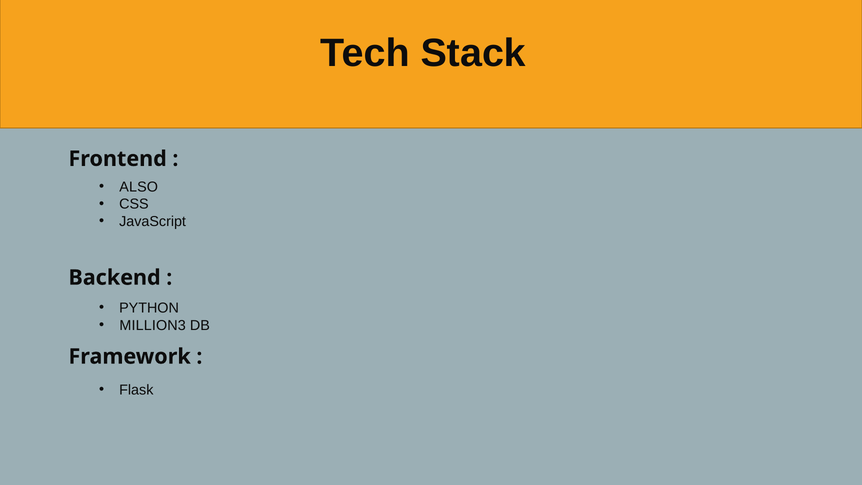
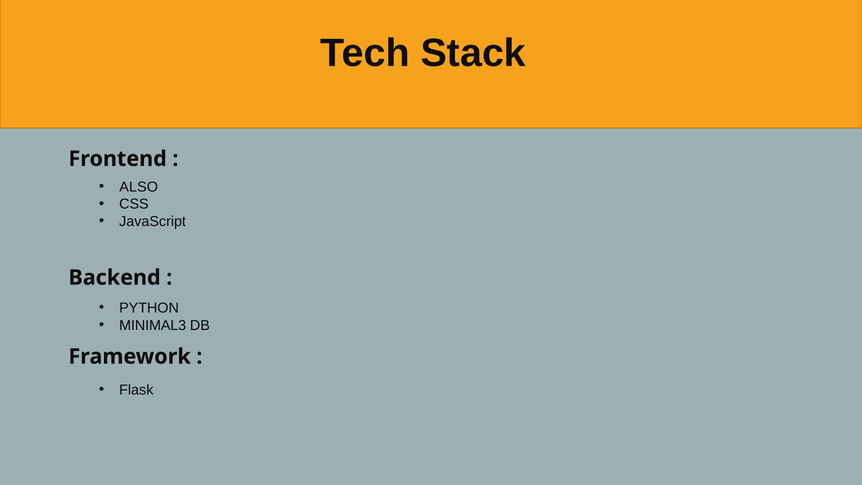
MILLION3: MILLION3 -> MINIMAL3
